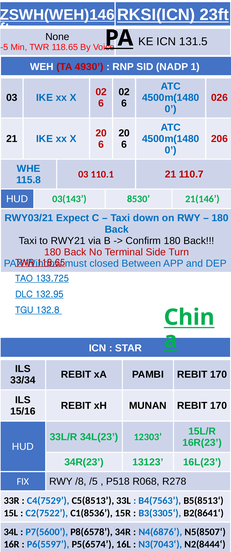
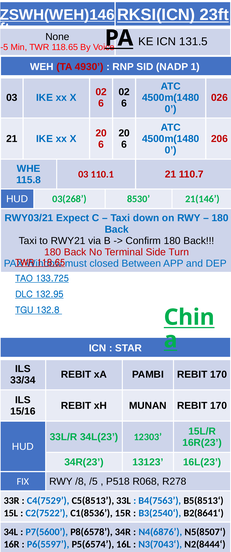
03(143: 03(143 -> 03(268
B3(3305‘: B3(3305‘ -> B3(2540‘
